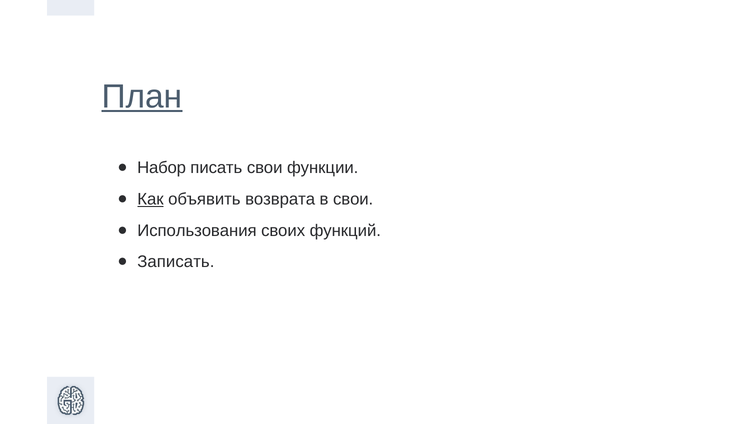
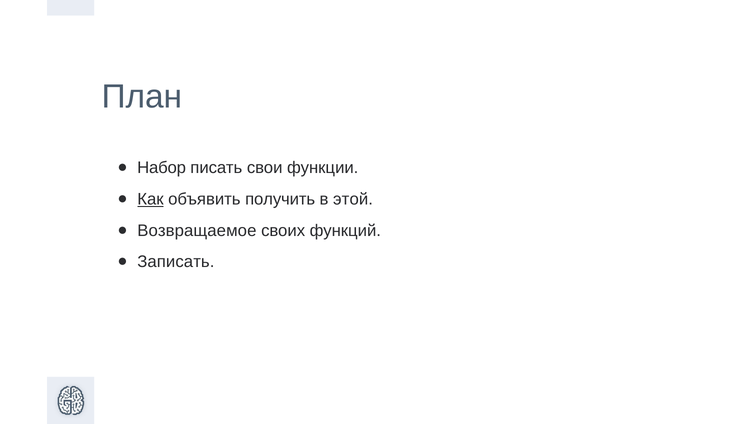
План underline: present -> none
возврата: возврата -> получить
в свои: свои -> этой
Использования: Использования -> Возвращаемое
